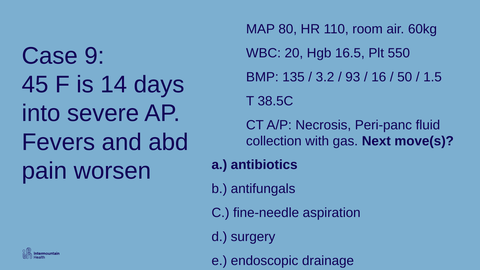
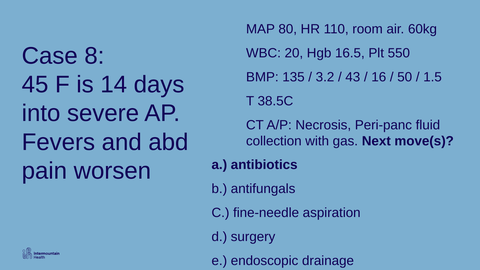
9: 9 -> 8
93: 93 -> 43
